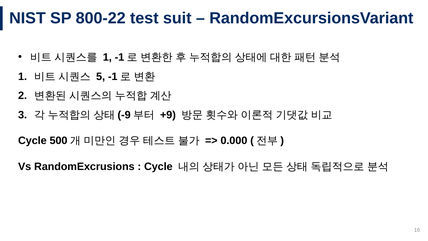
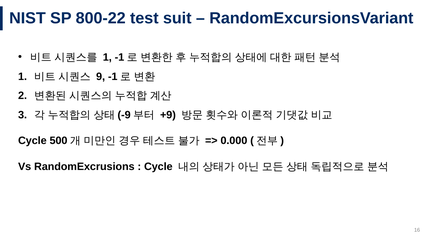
5: 5 -> 9
